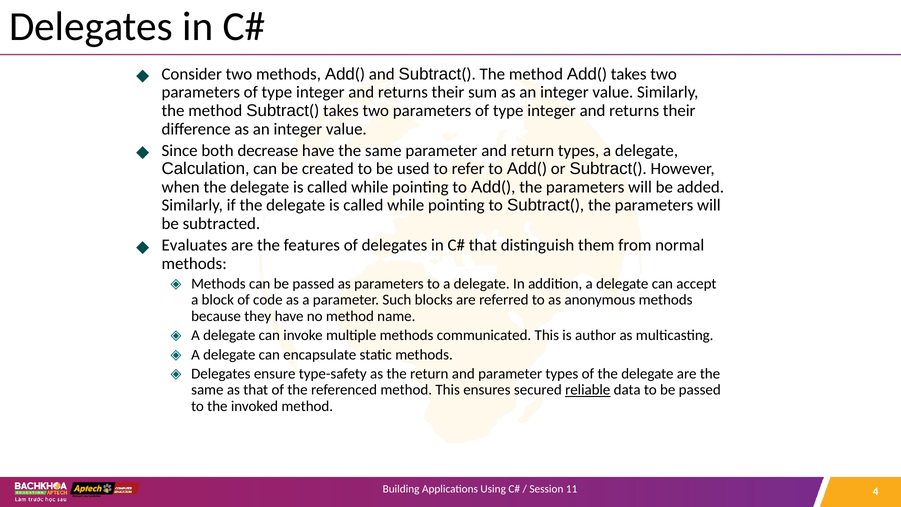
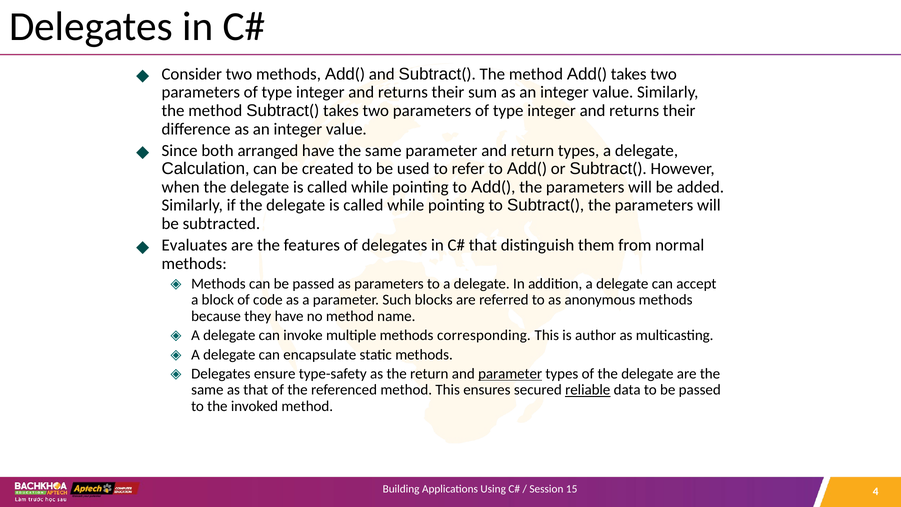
decrease: decrease -> arranged
communicated: communicated -> corresponding
parameter at (510, 374) underline: none -> present
11: 11 -> 15
